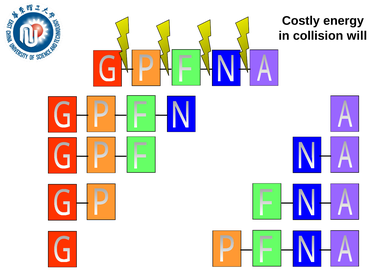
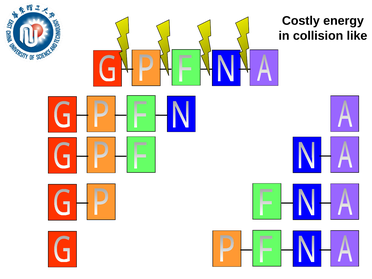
will: will -> like
